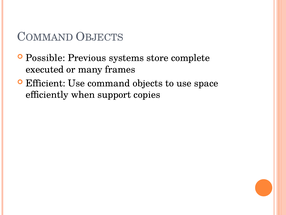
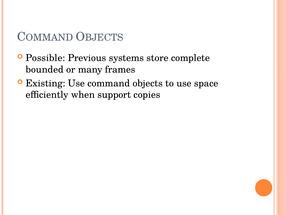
executed: executed -> bounded
Efficient: Efficient -> Existing
